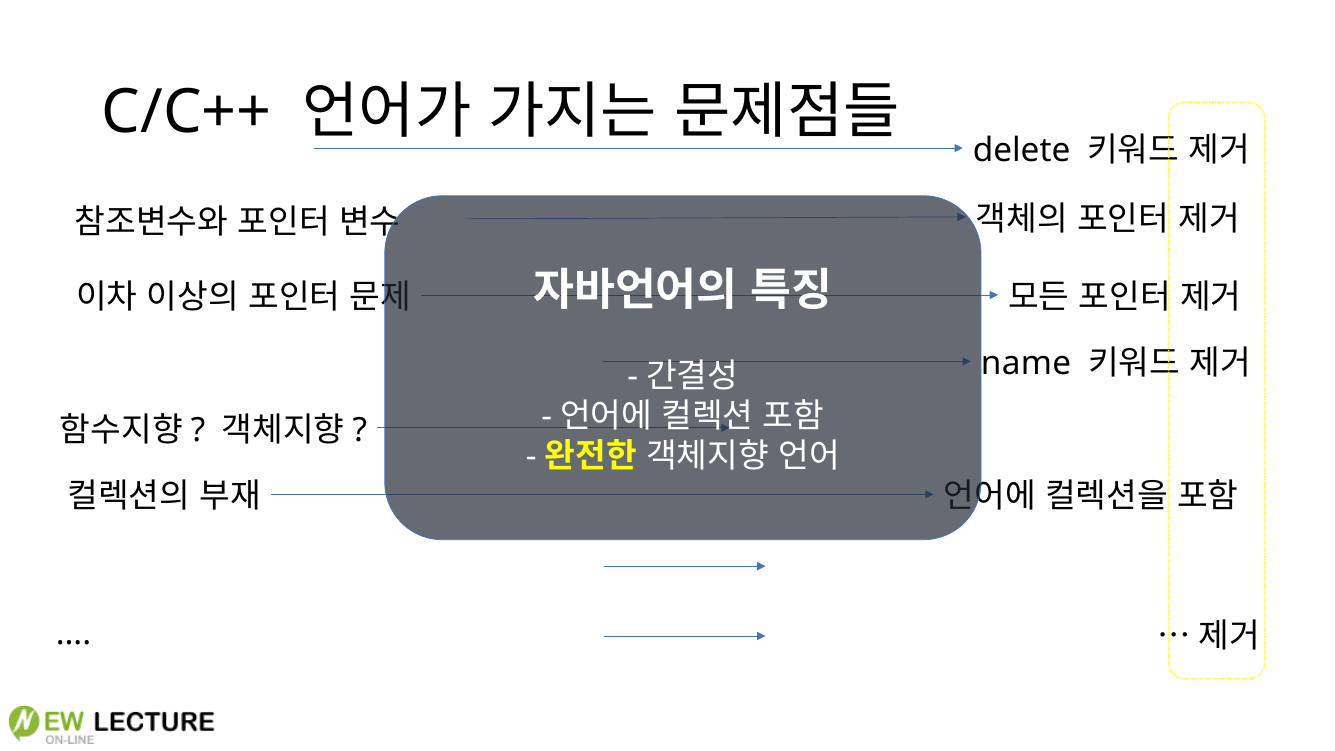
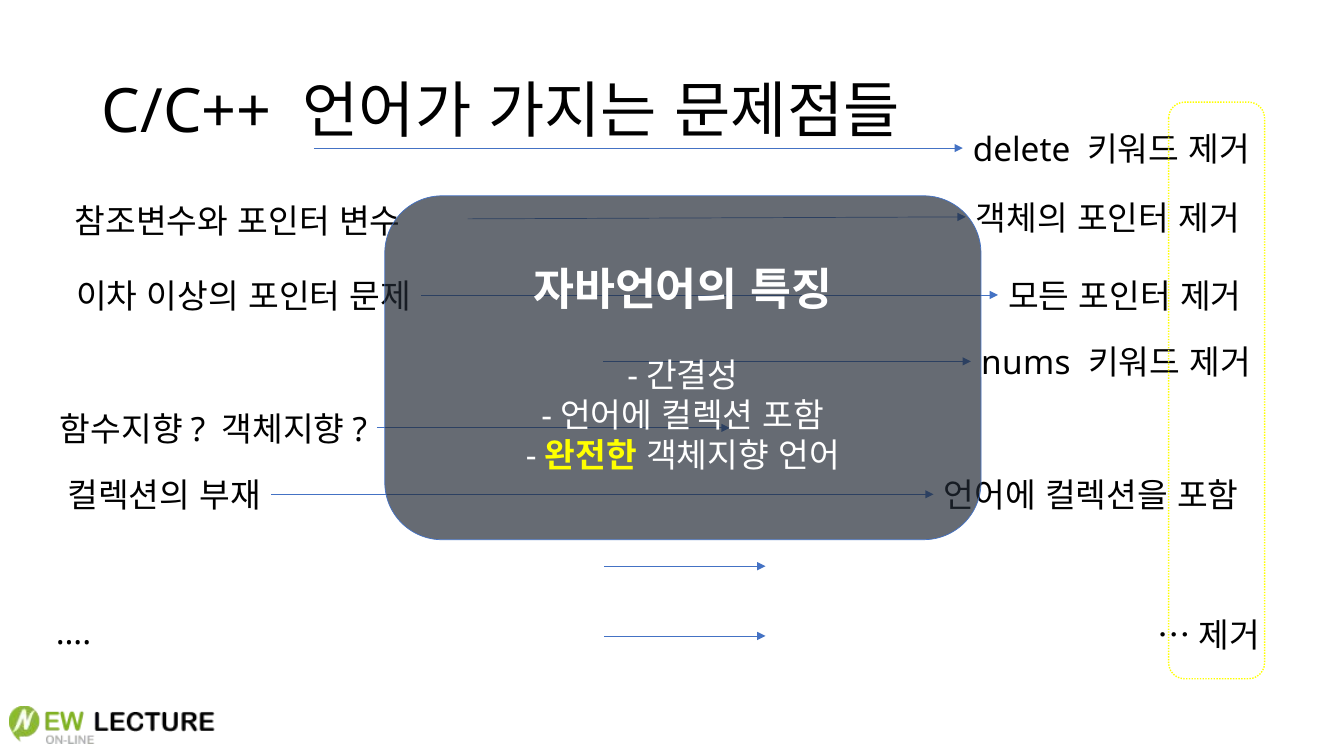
name: name -> nums
